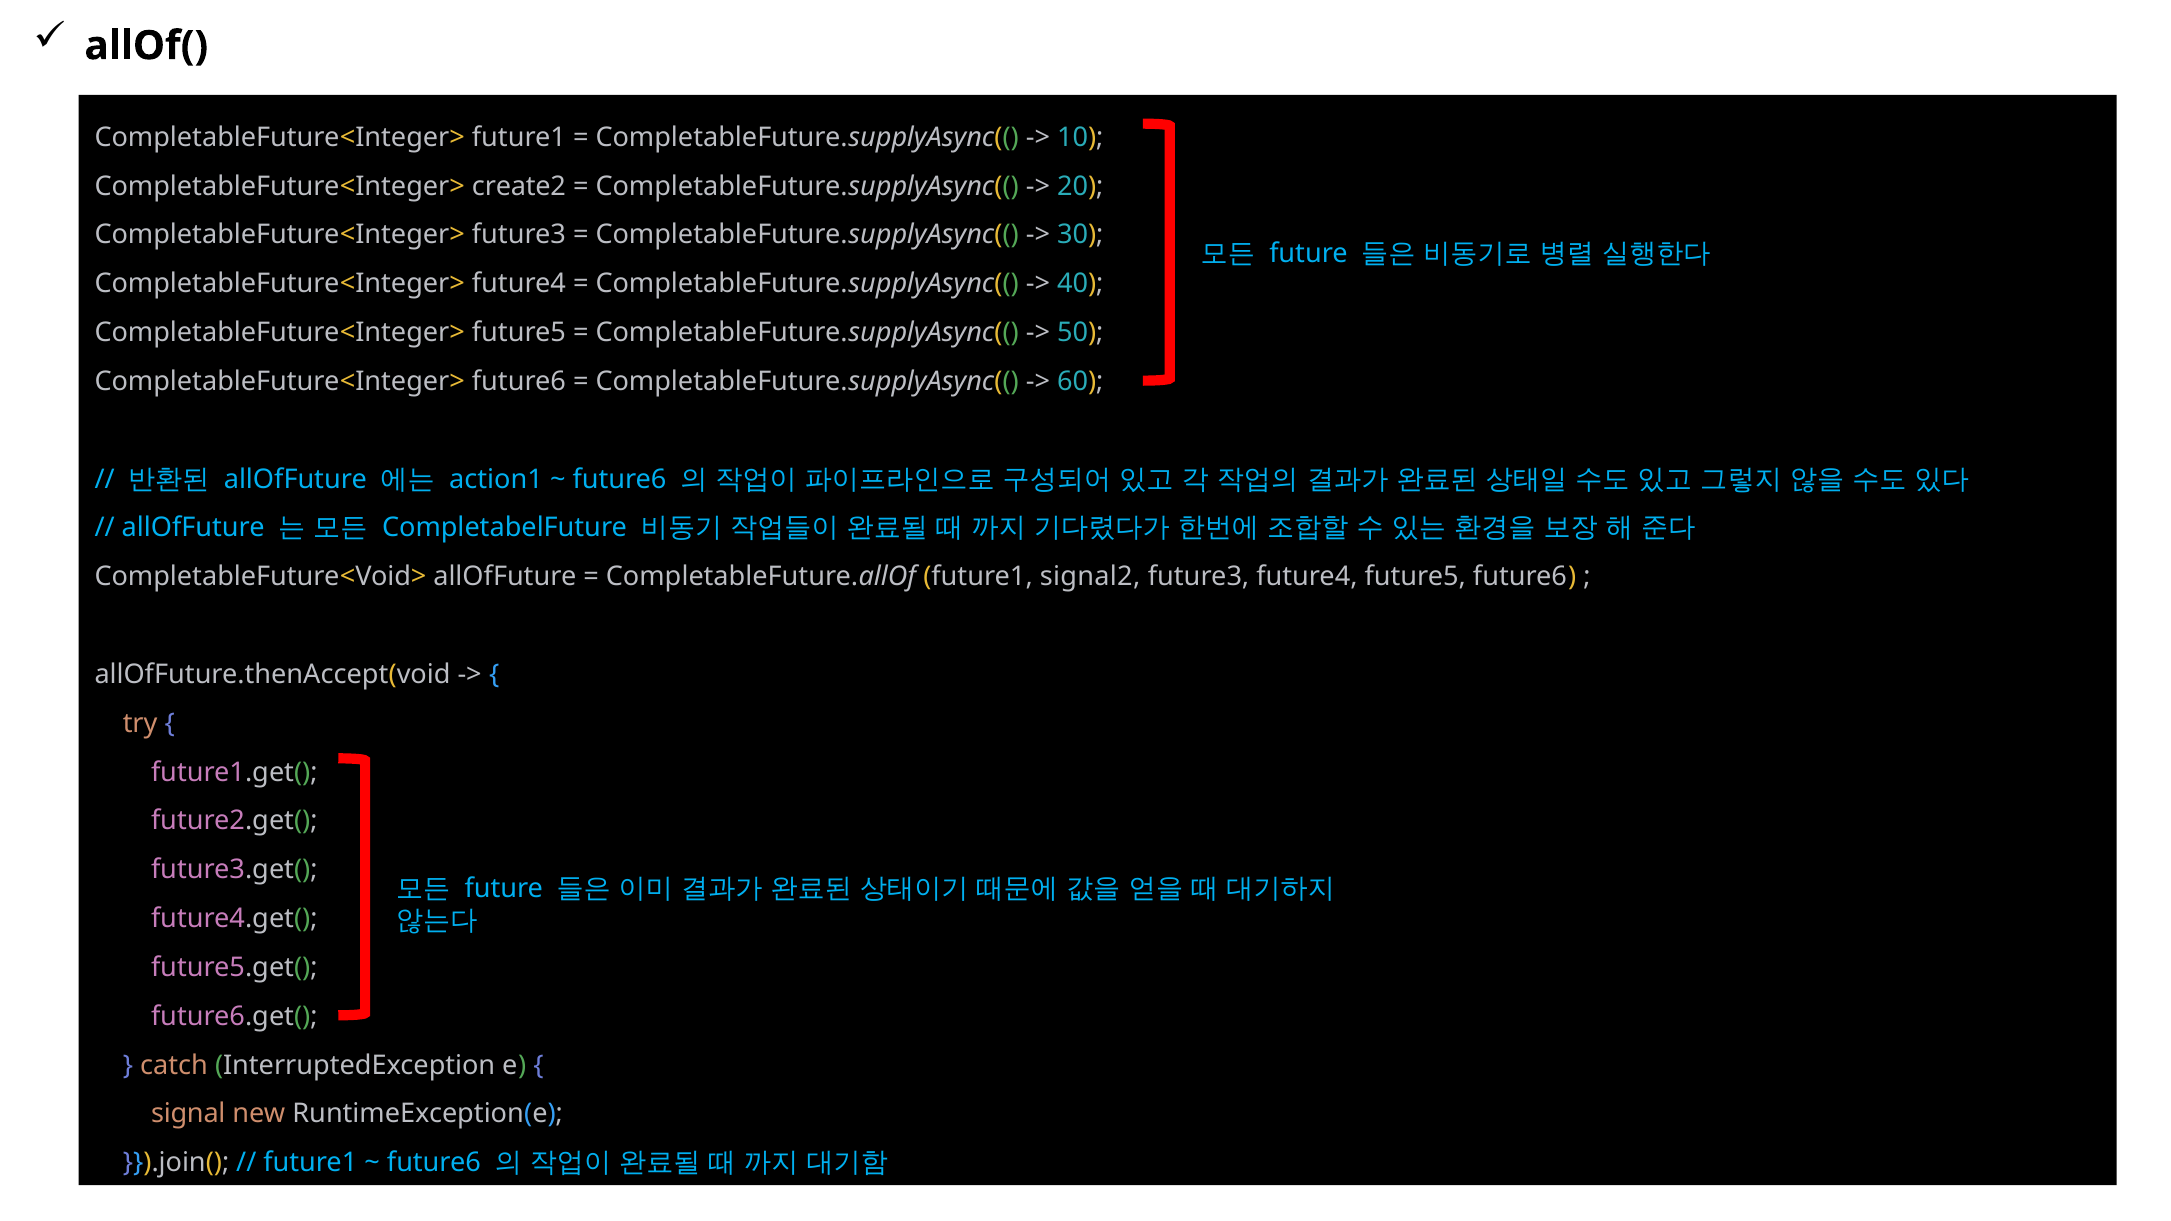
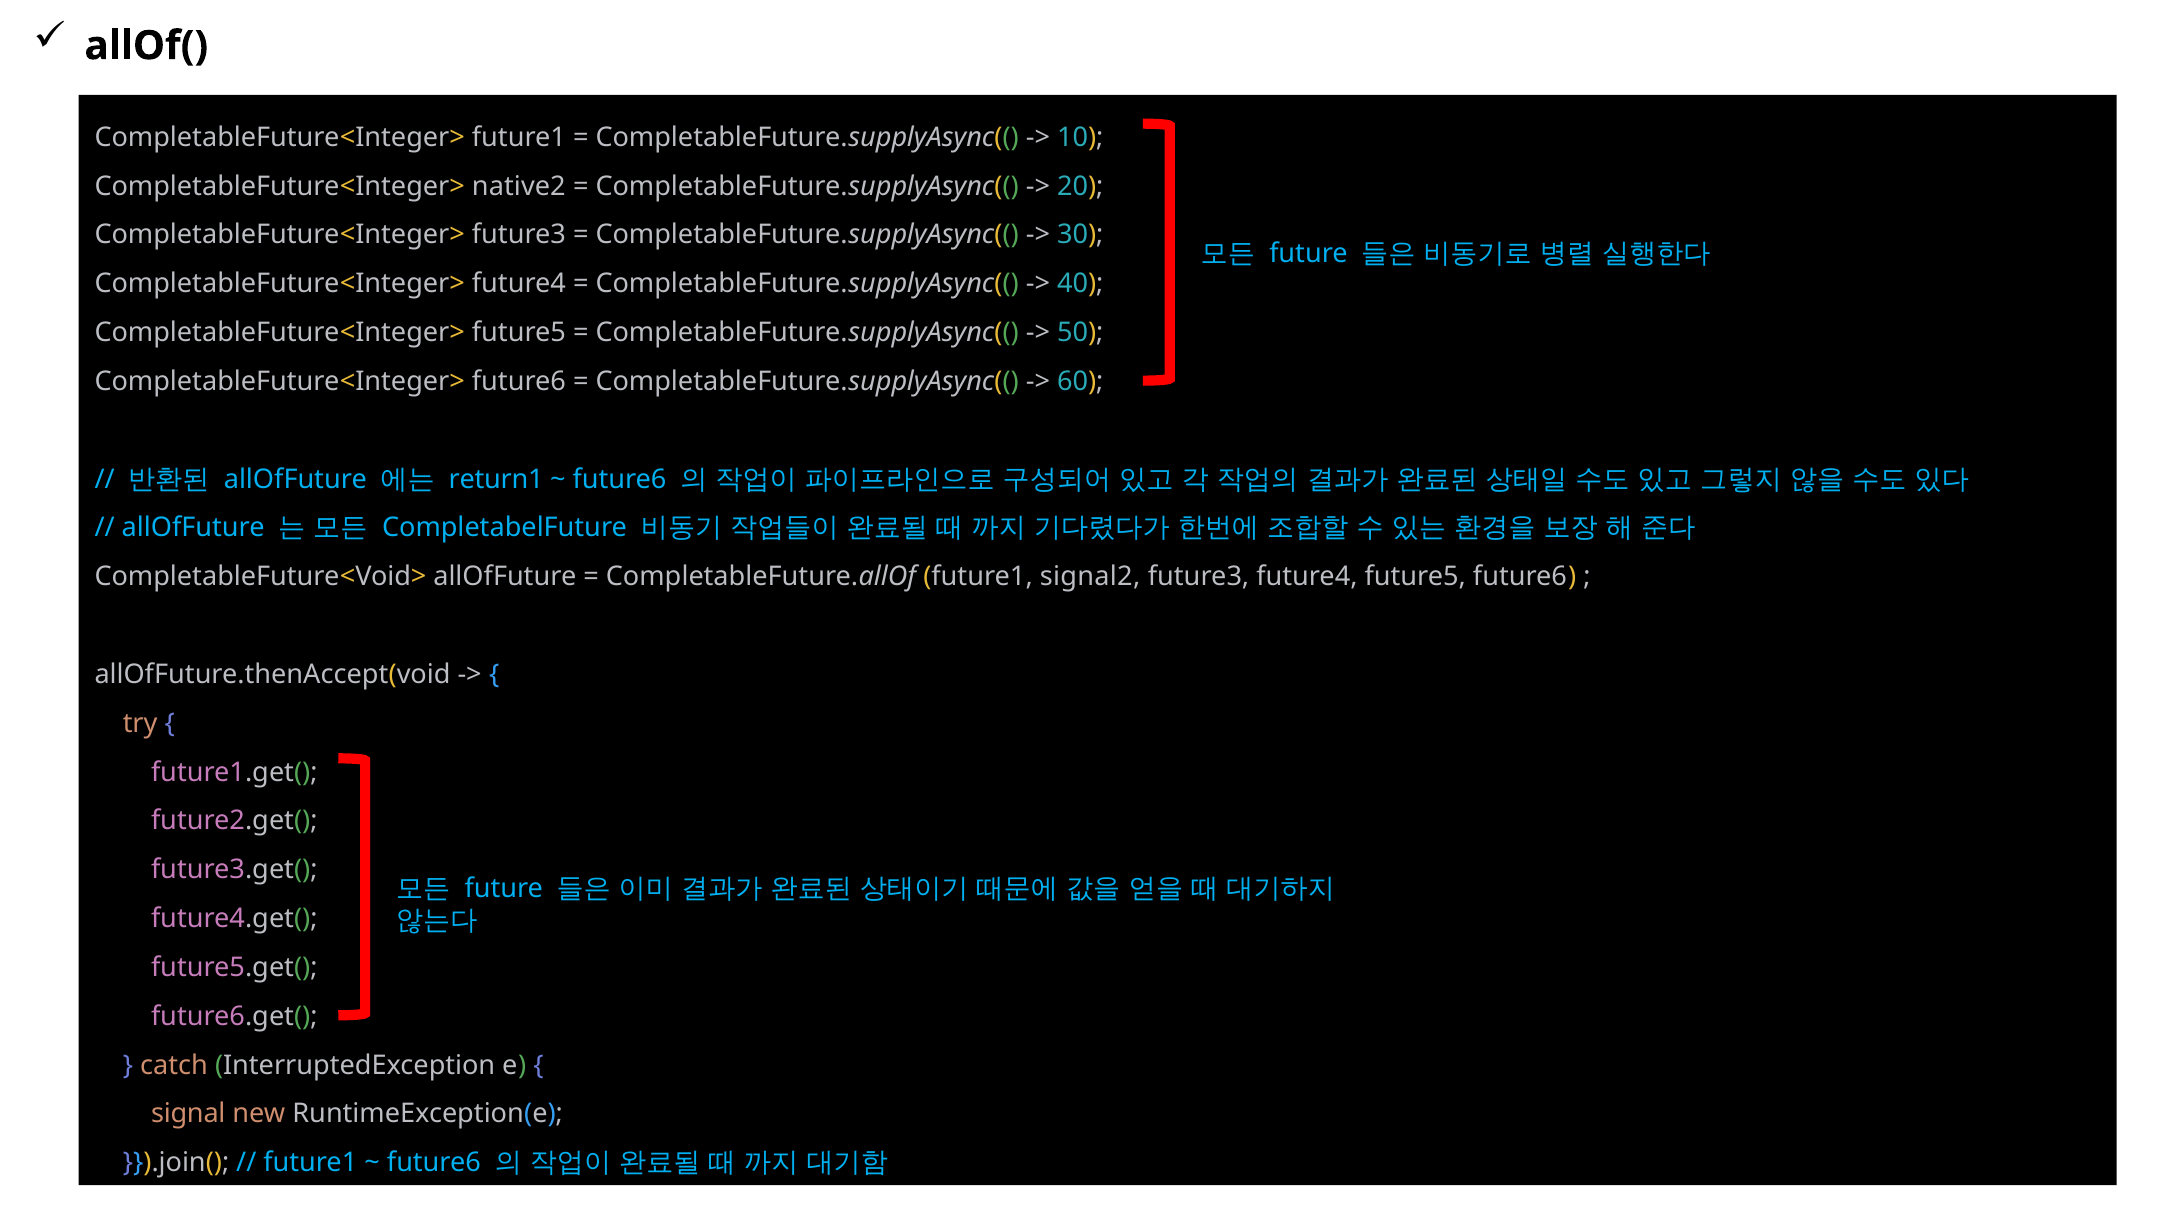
create2: create2 -> native2
action1: action1 -> return1
